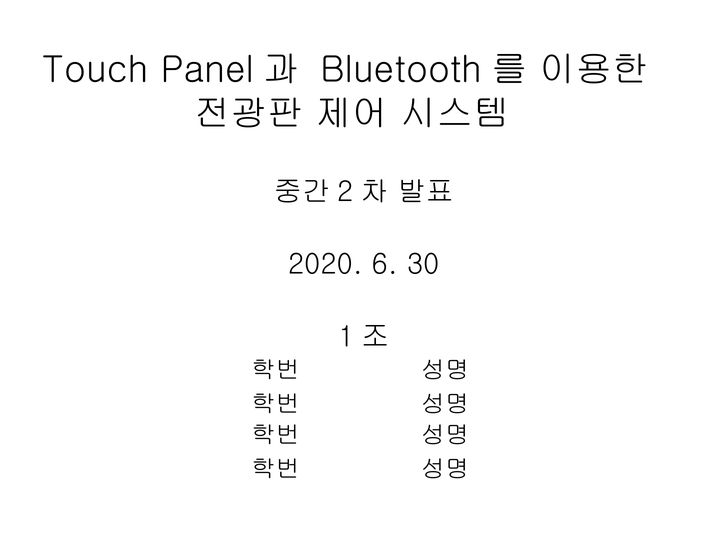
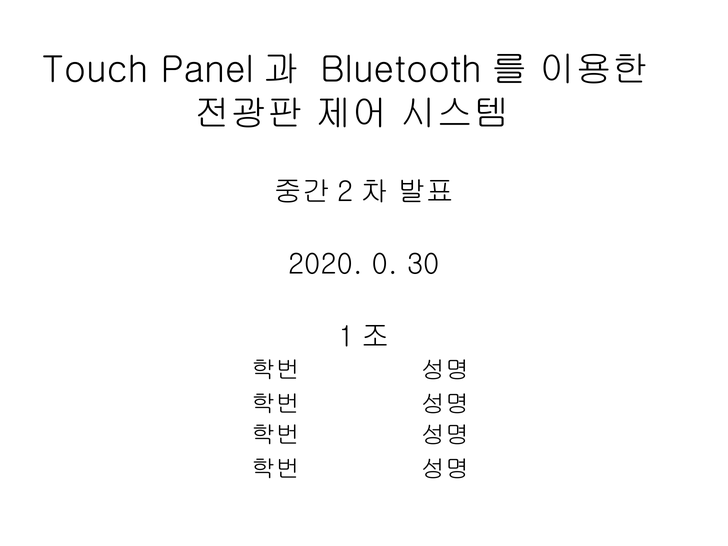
6: 6 -> 0
